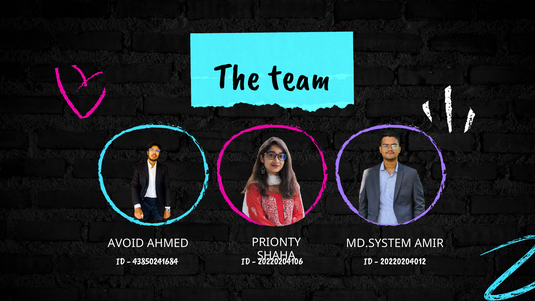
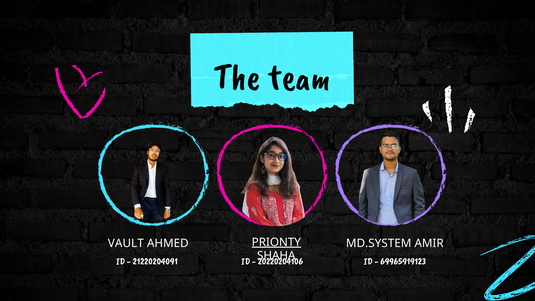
PRIONTY underline: none -> present
AVOID: AVOID -> VAULT
43850241684: 43850241684 -> 21220204091
20220204012: 20220204012 -> 69965919123
